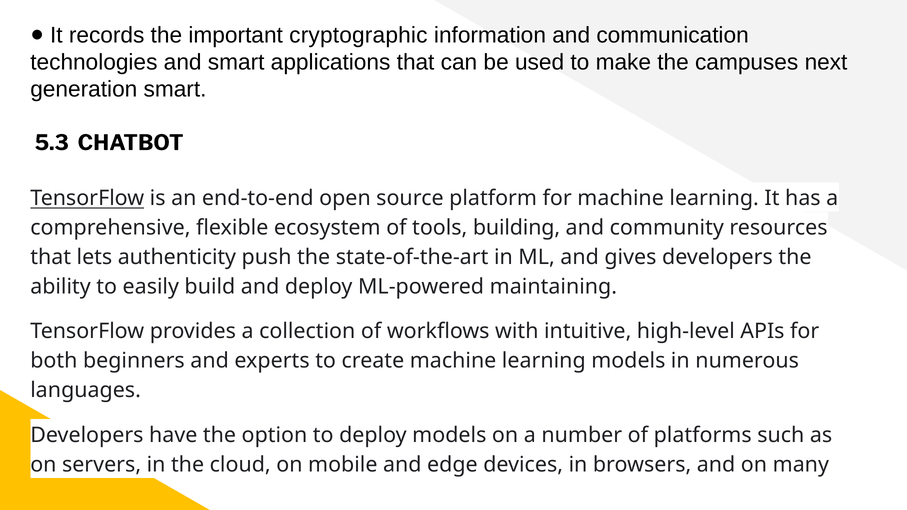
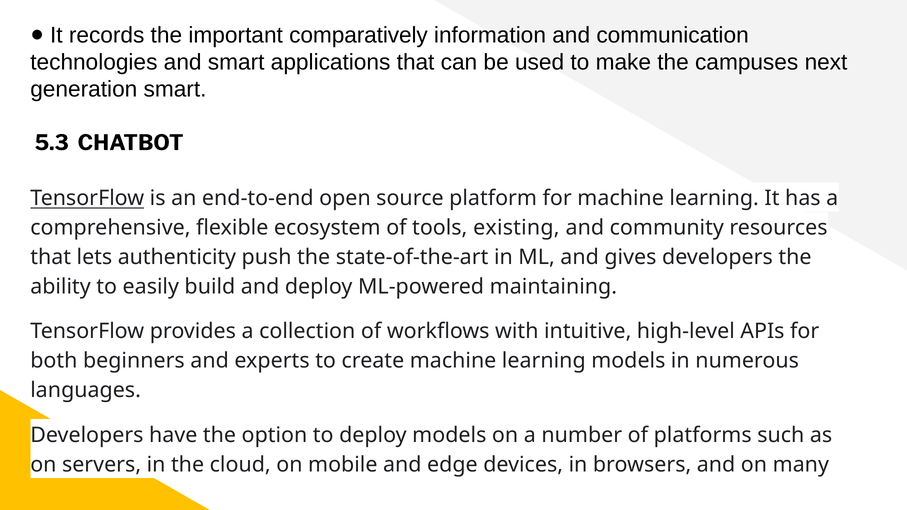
cryptographic: cryptographic -> comparatively
building: building -> existing
